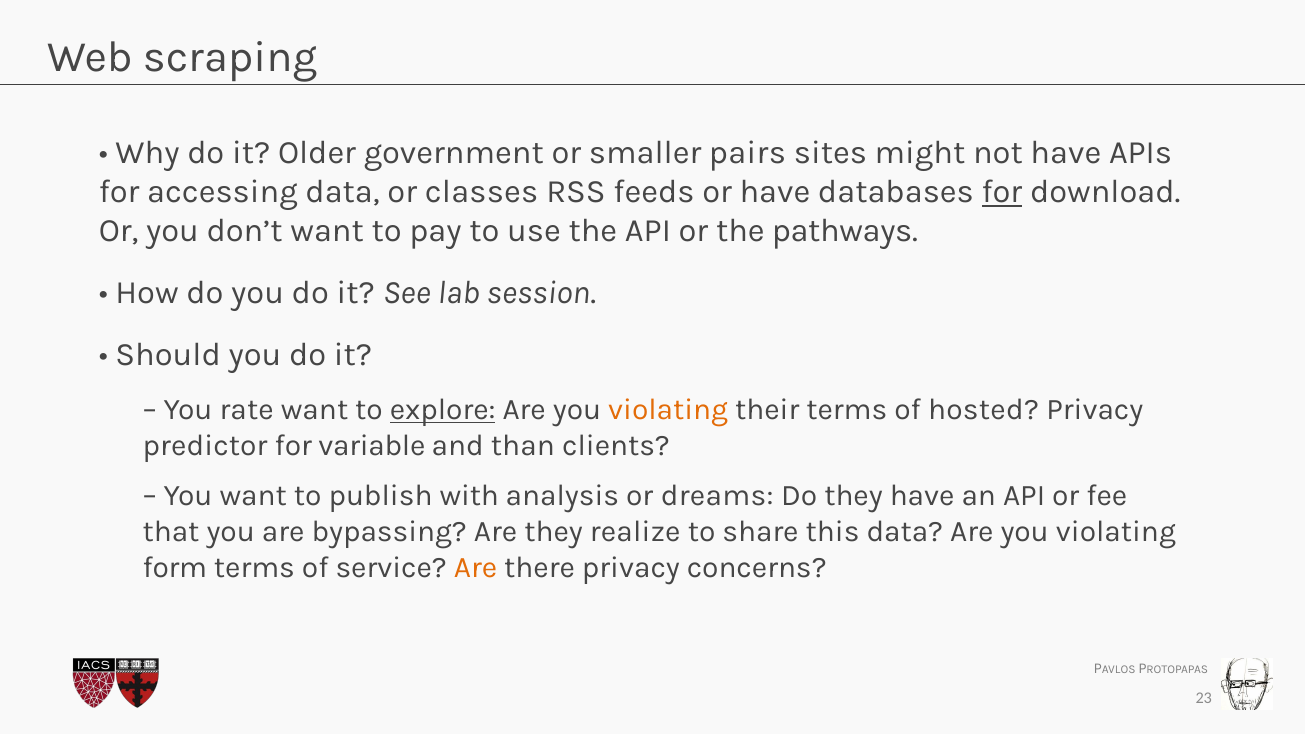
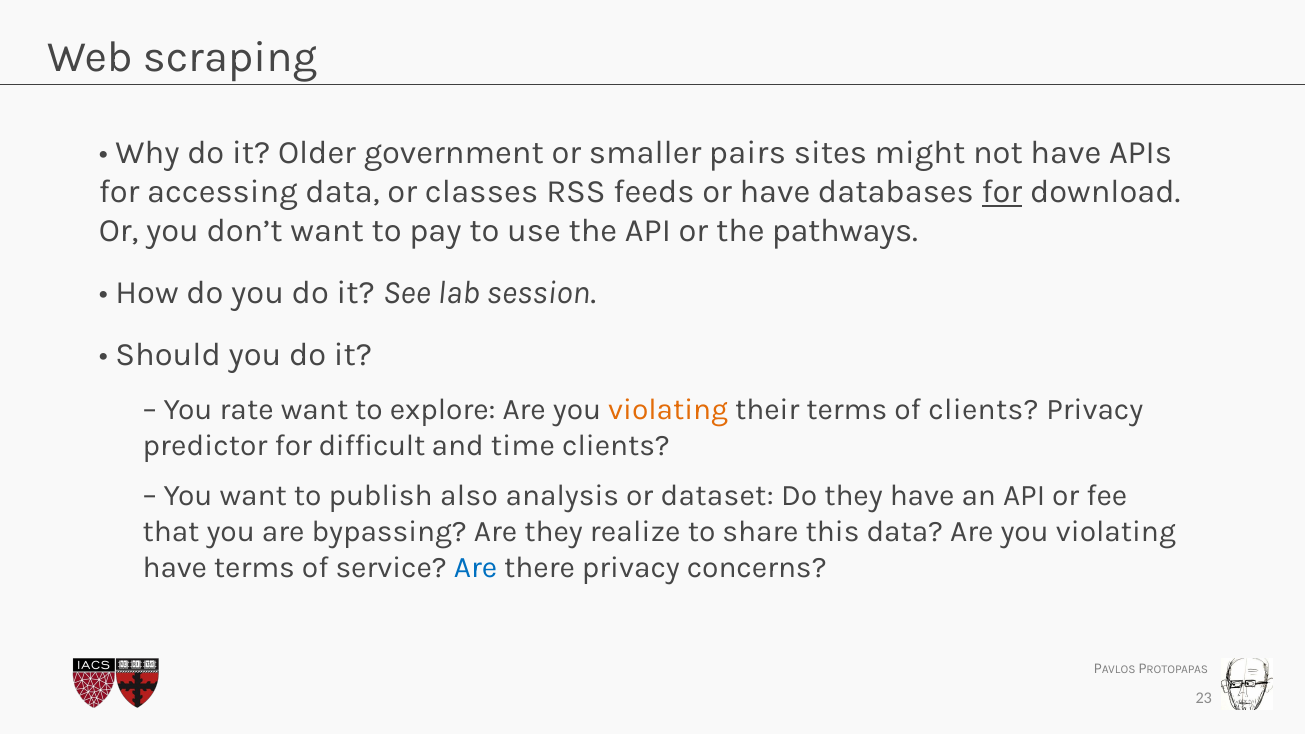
explore underline: present -> none
of hosted: hosted -> clients
variable: variable -> difficult
than: than -> time
with: with -> also
dreams: dreams -> dataset
form at (175, 568): form -> have
Are at (476, 568) colour: orange -> blue
